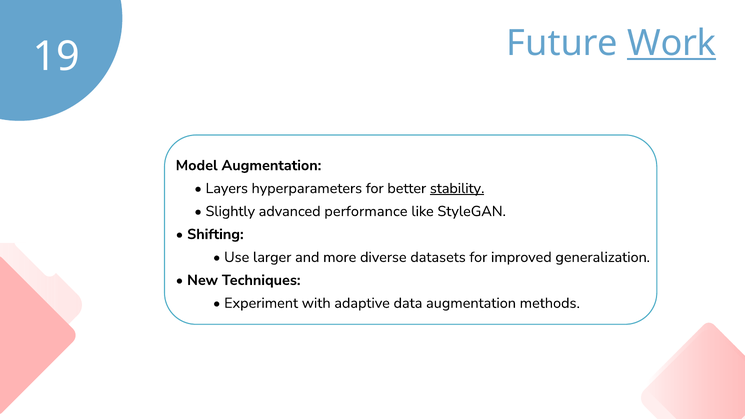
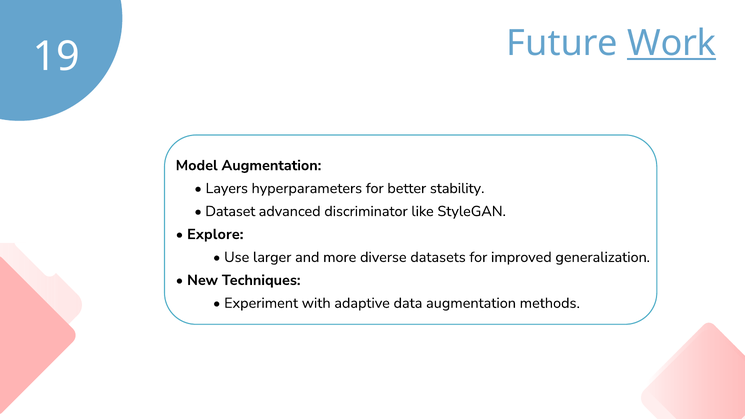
stability underline: present -> none
Slightly: Slightly -> Dataset
performance: performance -> discriminator
Shifting: Shifting -> Explore
